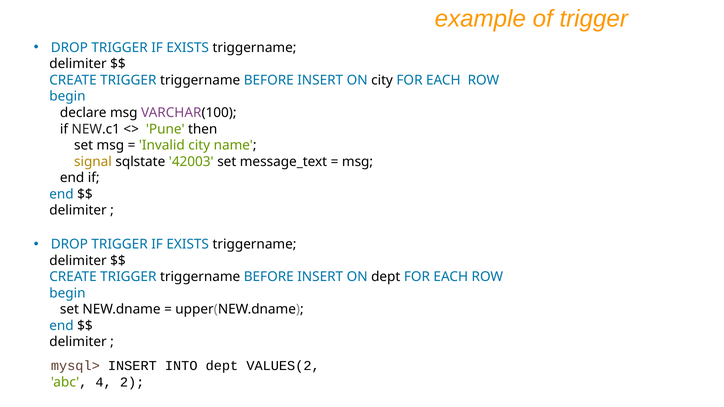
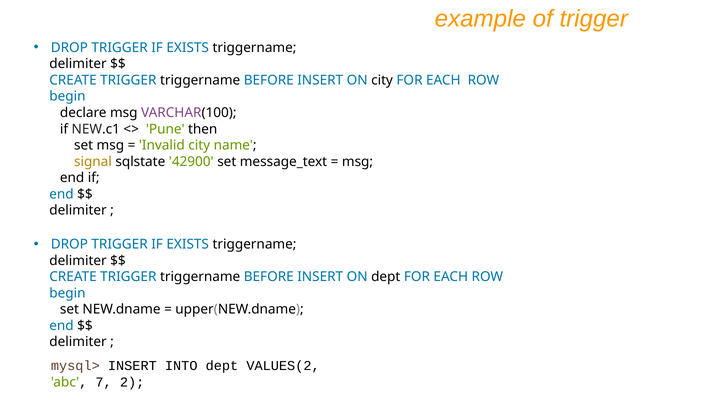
42003: 42003 -> 42900
4: 4 -> 7
